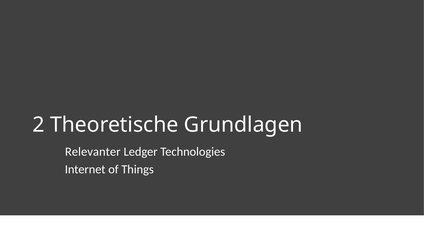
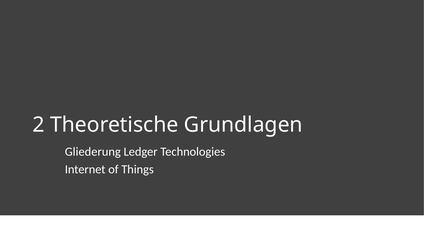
Relevanter: Relevanter -> Gliederung
